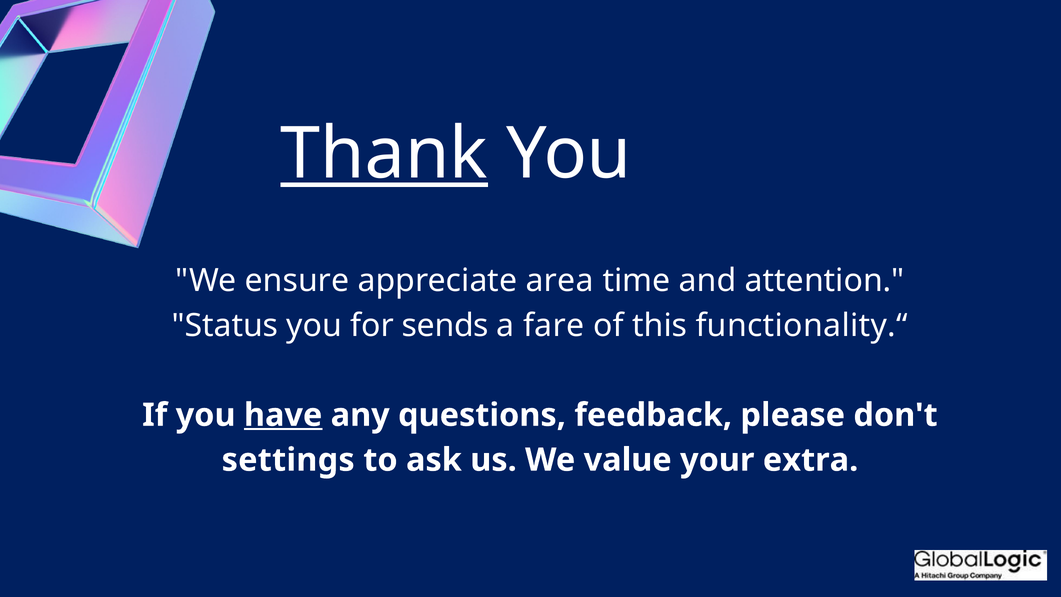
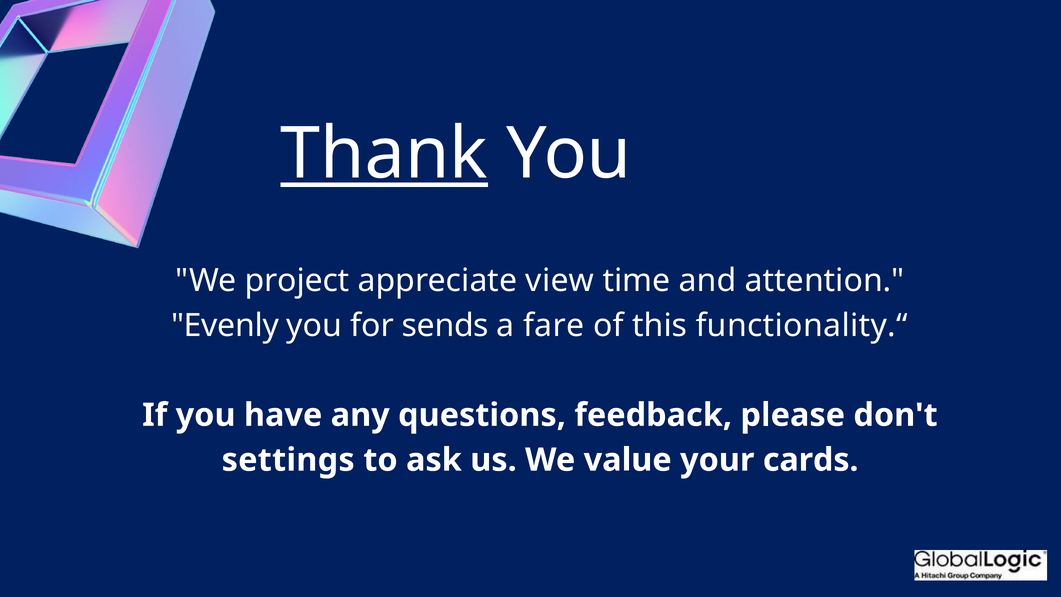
ensure: ensure -> project
area: area -> view
Status: Status -> Evenly
have underline: present -> none
extra: extra -> cards
